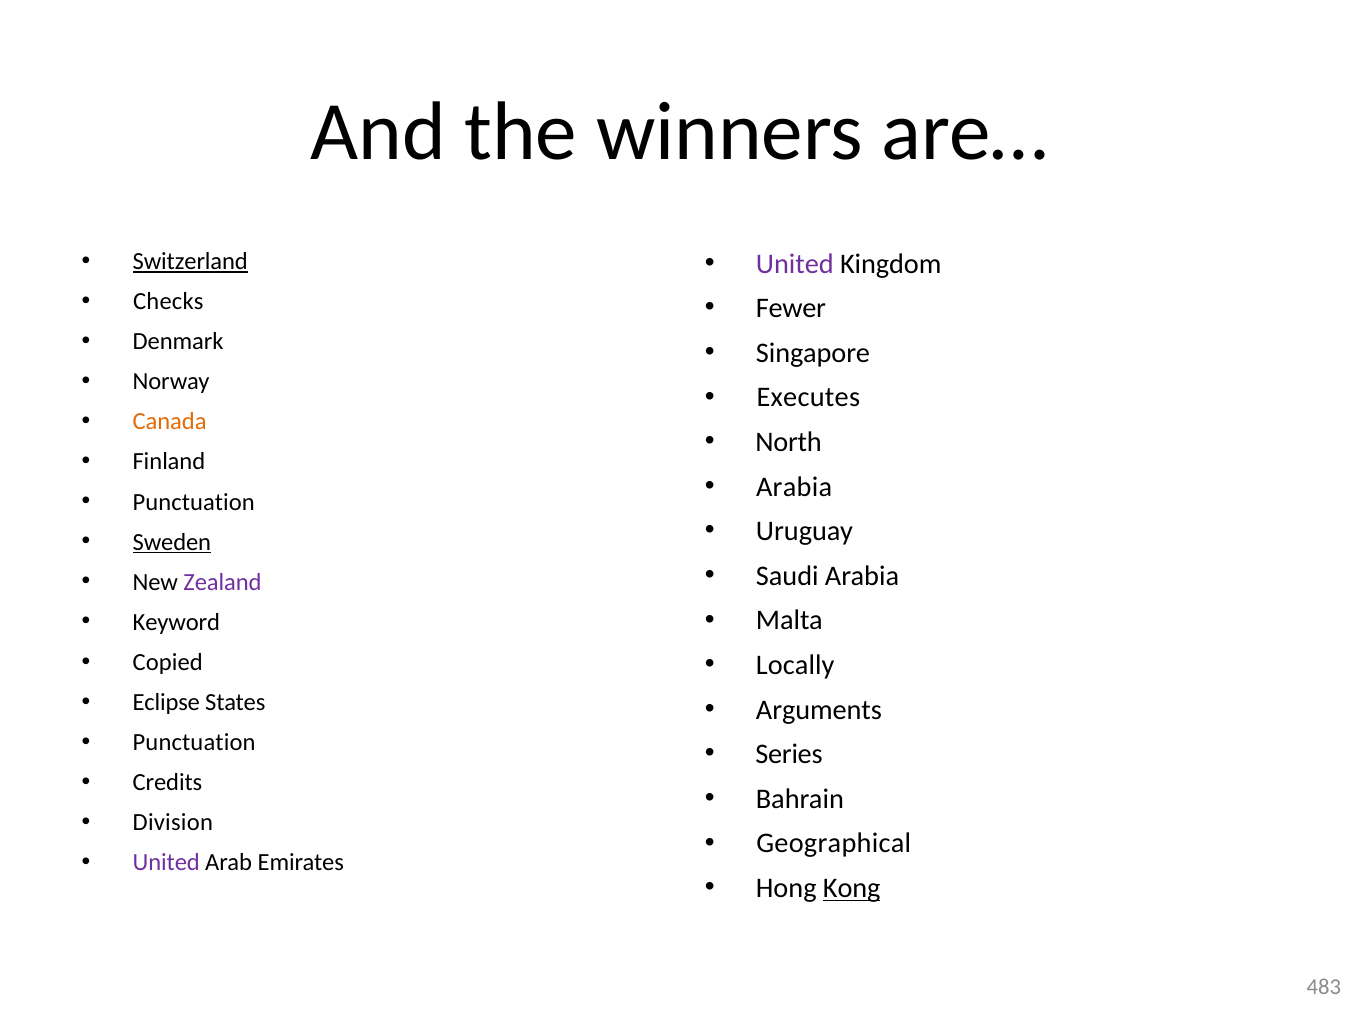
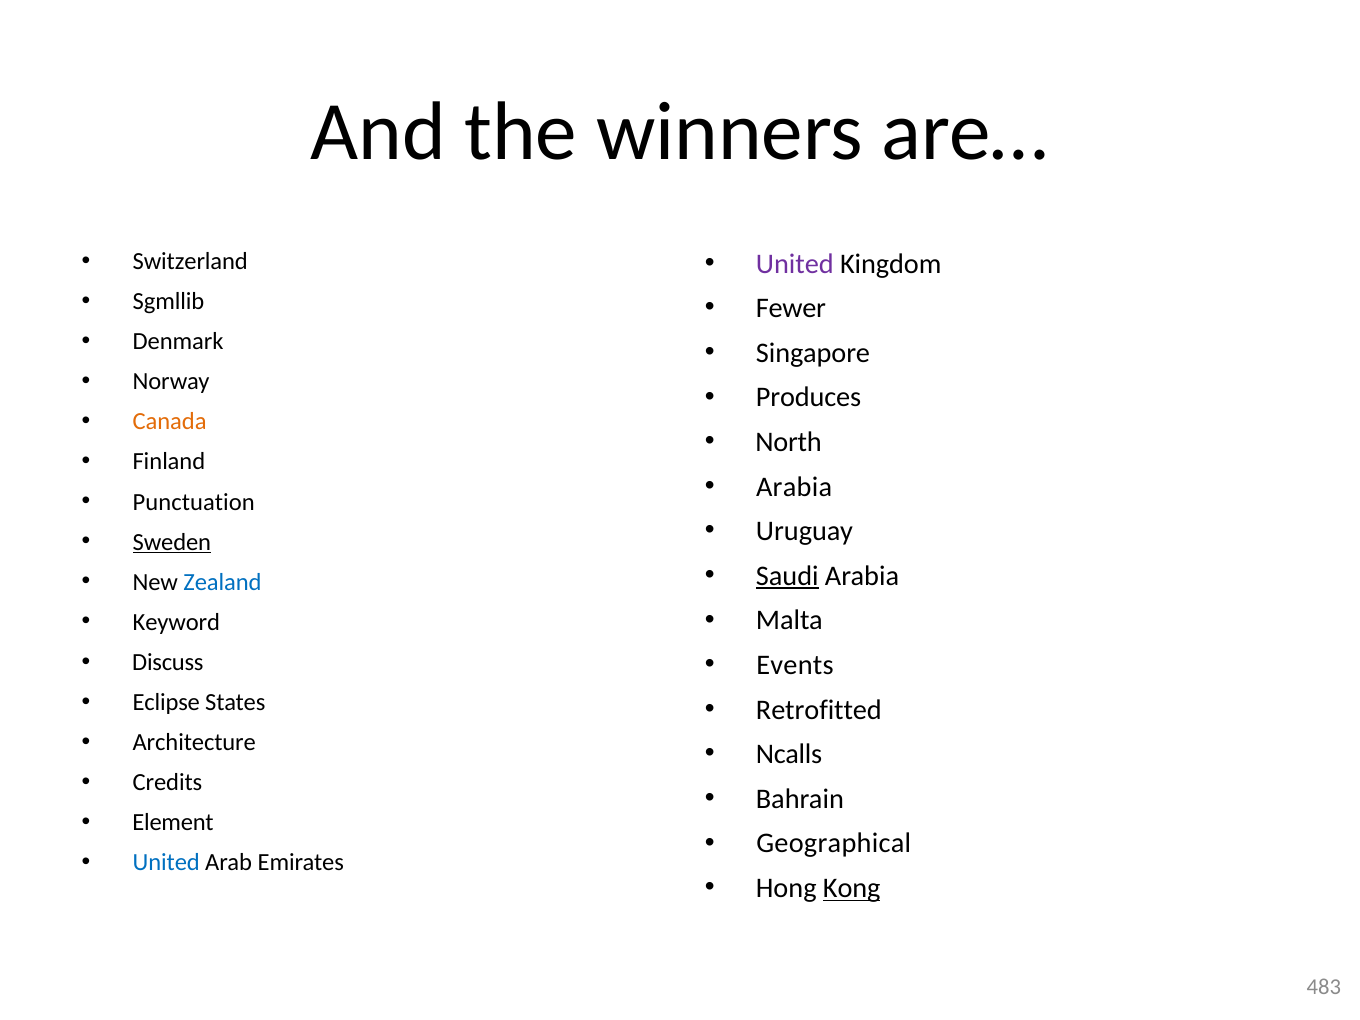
Switzerland underline: present -> none
Checks: Checks -> Sgmllib
Executes: Executes -> Produces
Saudi underline: none -> present
Zealand colour: purple -> blue
Copied: Copied -> Discuss
Locally: Locally -> Events
Arguments: Arguments -> Retrofitted
Punctuation at (194, 743): Punctuation -> Architecture
Series: Series -> Ncalls
Division: Division -> Element
United at (166, 863) colour: purple -> blue
